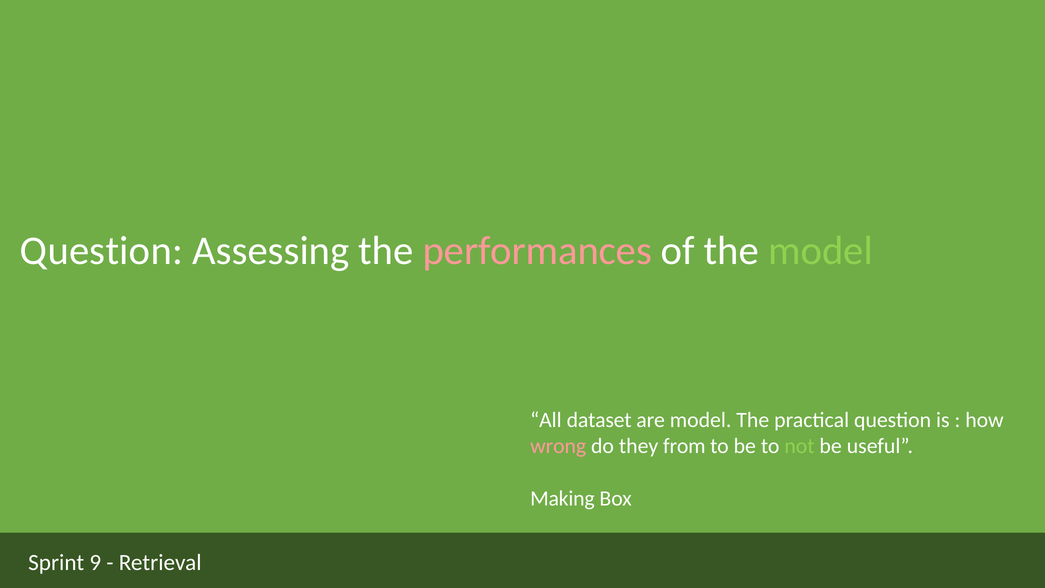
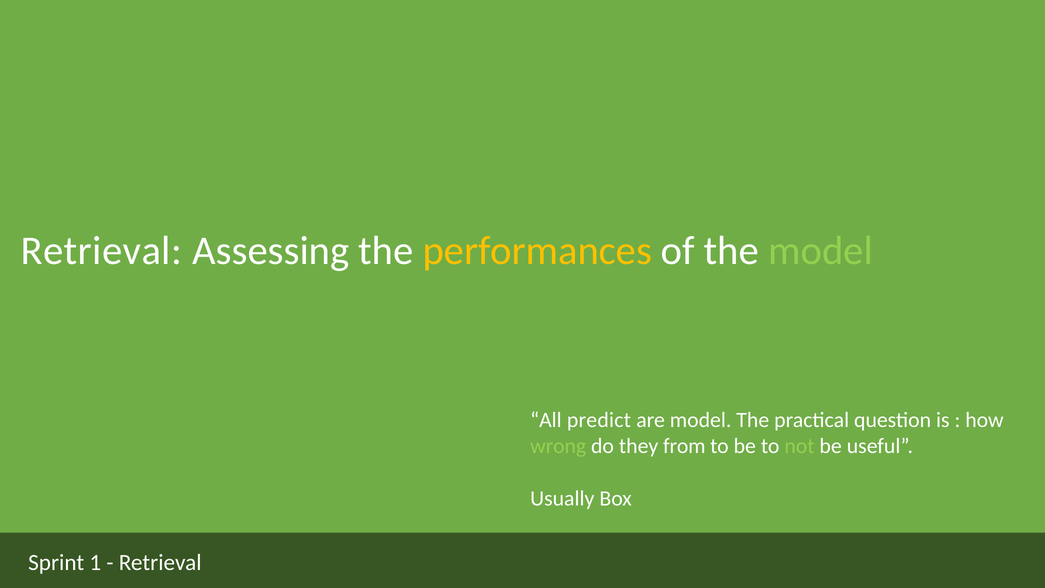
Question at (101, 251): Question -> Retrieval
performances colour: pink -> yellow
dataset: dataset -> predict
wrong colour: pink -> light green
Making: Making -> Usually
9: 9 -> 1
